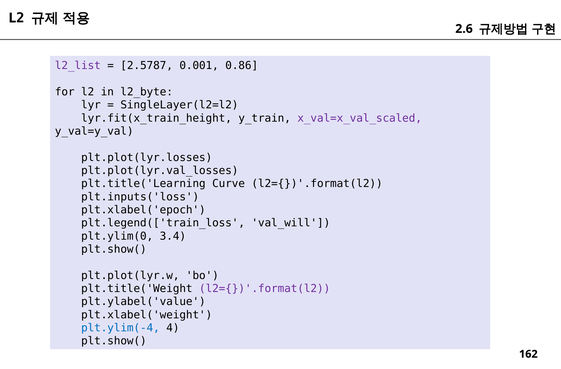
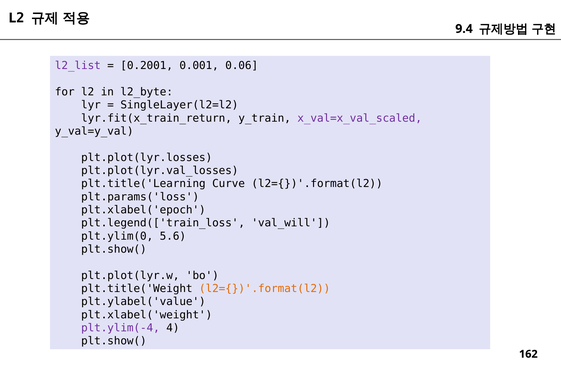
2.6: 2.6 -> 9.4
2.5787: 2.5787 -> 0.2001
0.86: 0.86 -> 0.06
lyr.fit(x_train_height: lyr.fit(x_train_height -> lyr.fit(x_train_return
plt.inputs('loss: plt.inputs('loss -> plt.params('loss
3.4: 3.4 -> 5.6
l2={})'.format(l2 at (265, 288) colour: purple -> orange
plt.ylim(-4 colour: blue -> purple
